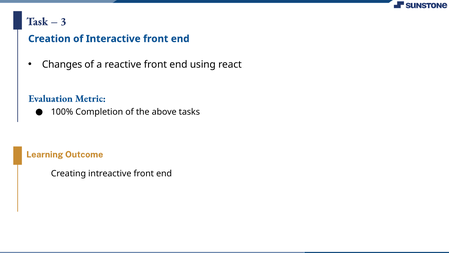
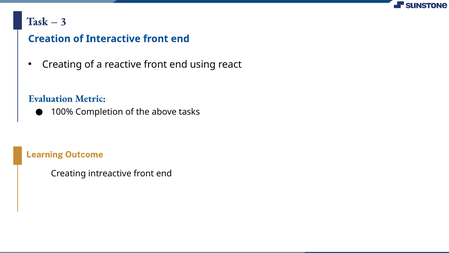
Changes at (62, 64): Changes -> Creating
